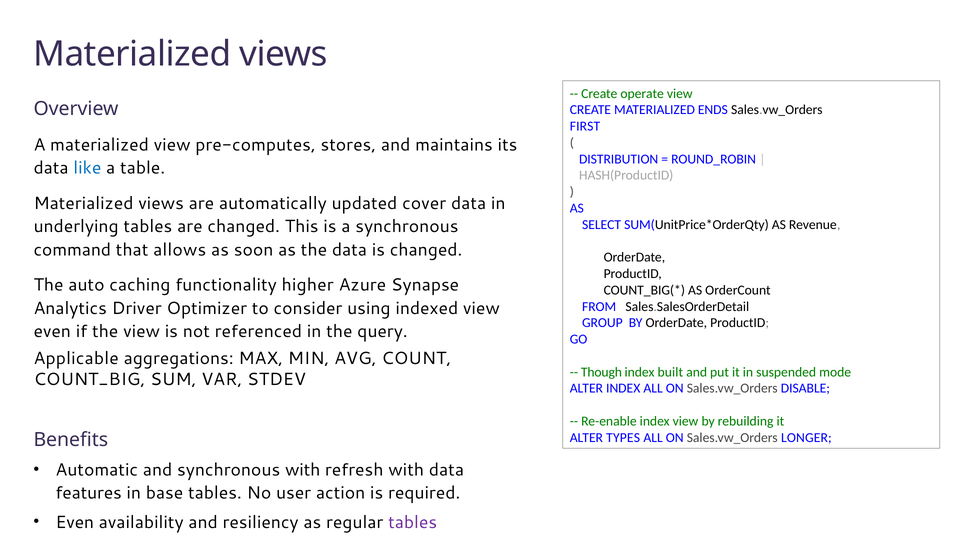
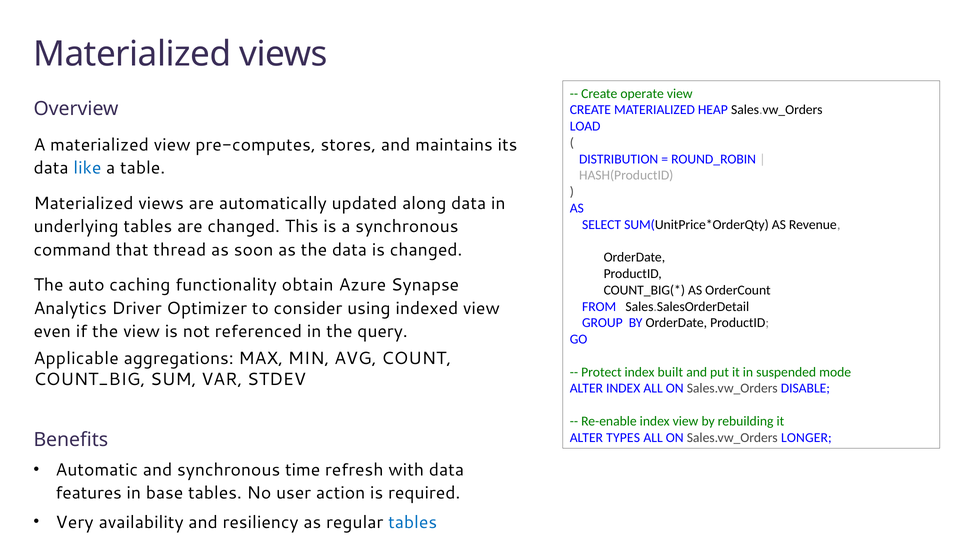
ENDS: ENDS -> HEAP
FIRST: FIRST -> LOAD
cover: cover -> along
allows: allows -> thread
higher: higher -> obtain
Though: Though -> Protect
synchronous with: with -> time
Even at (75, 522): Even -> Very
tables at (413, 522) colour: purple -> blue
